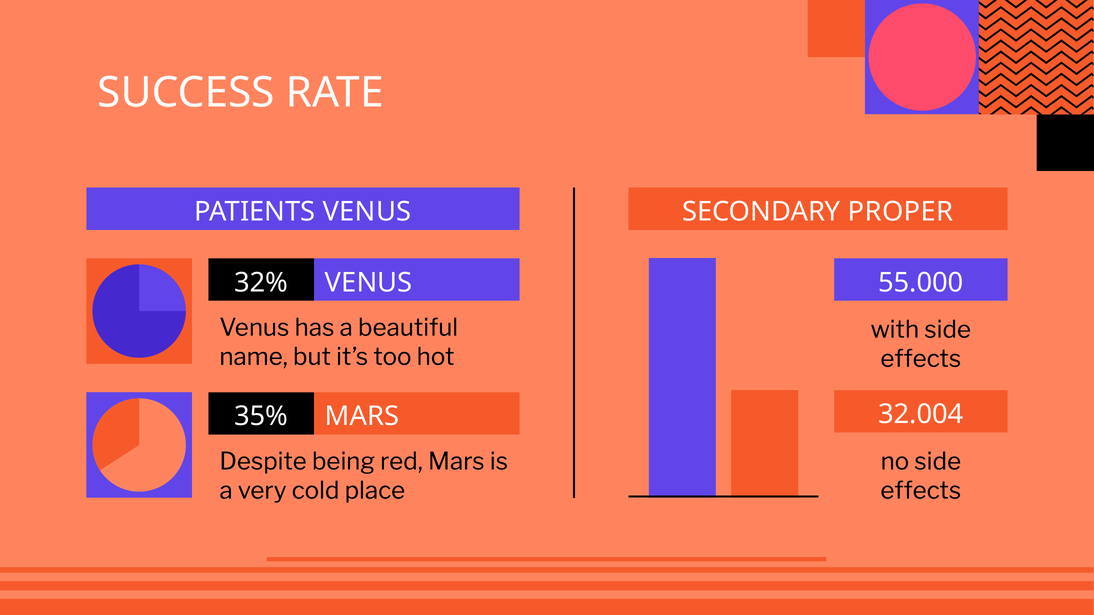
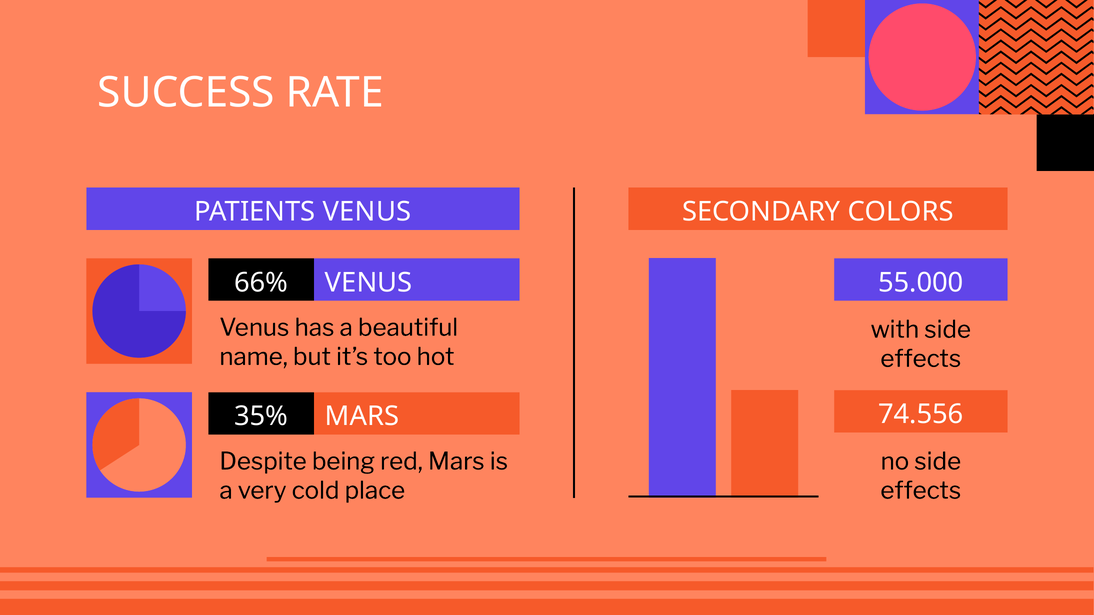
PROPER: PROPER -> COLORS
32%: 32% -> 66%
32.004: 32.004 -> 74.556
